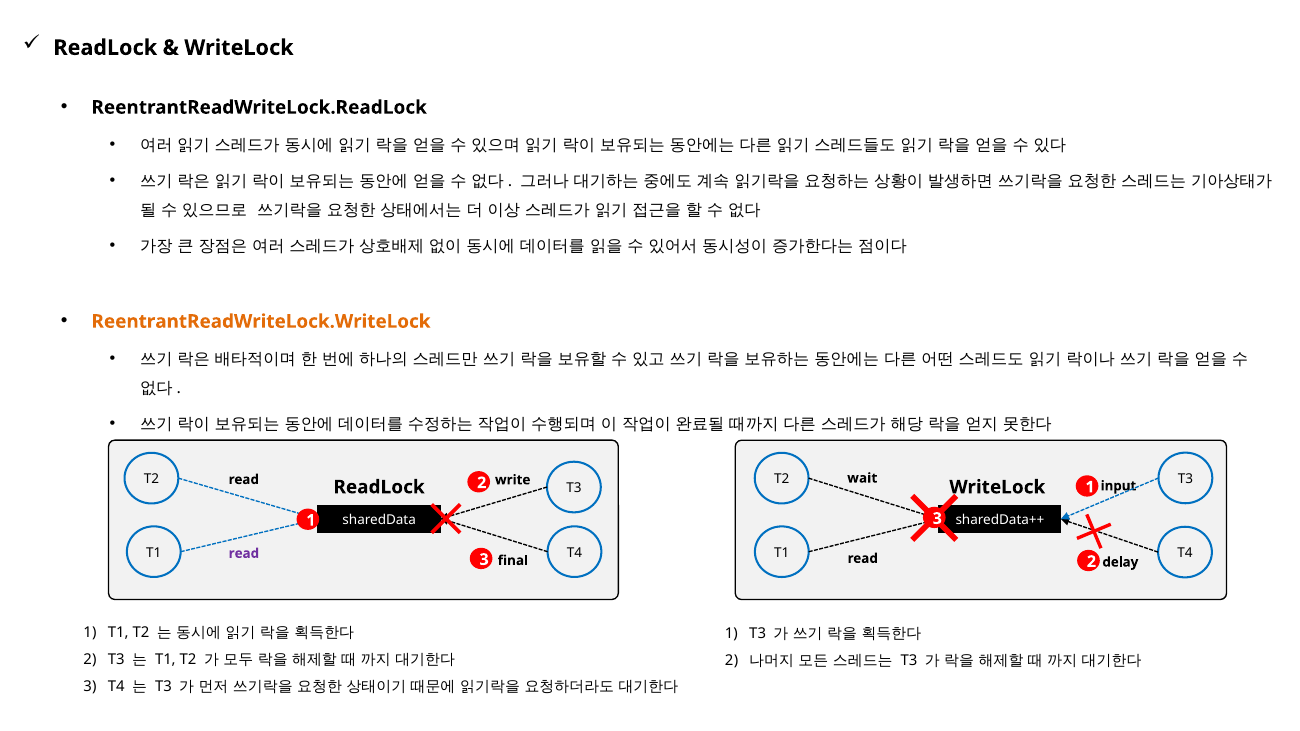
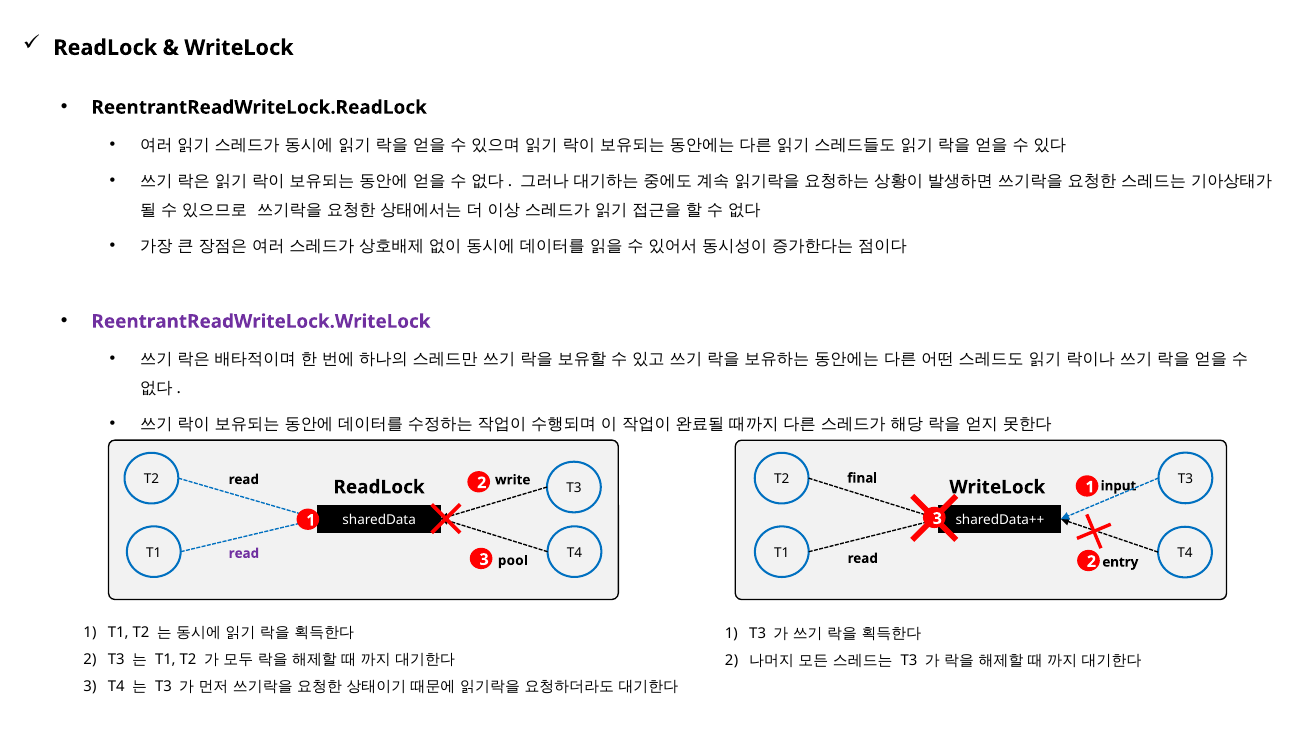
ReentrantReadWriteLock.WriteLock colour: orange -> purple
wait: wait -> final
final: final -> pool
delay: delay -> entry
